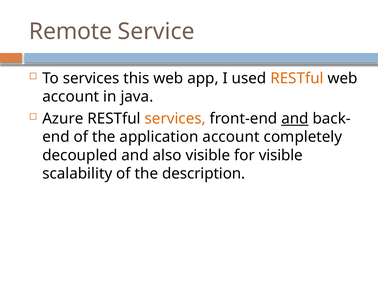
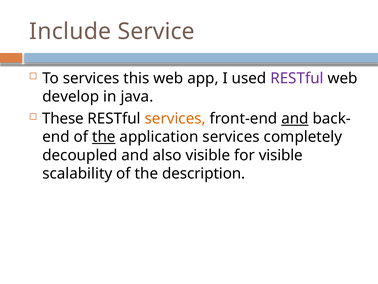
Remote: Remote -> Include
RESTful at (297, 78) colour: orange -> purple
account at (71, 96): account -> develop
Azure: Azure -> These
the at (104, 137) underline: none -> present
application account: account -> services
